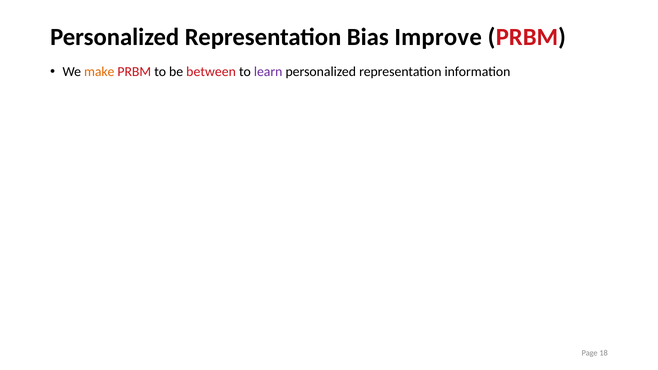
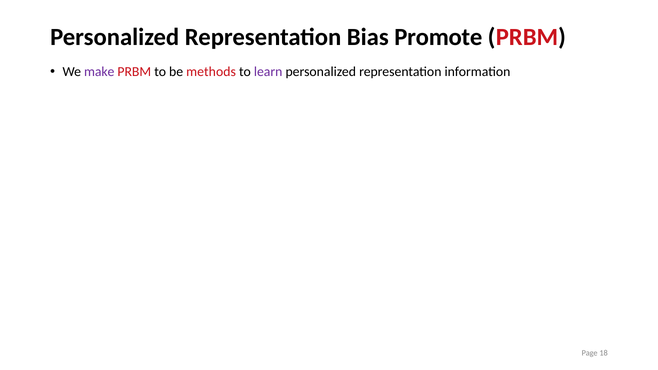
Improve: Improve -> Promote
make colour: orange -> purple
between: between -> methods
